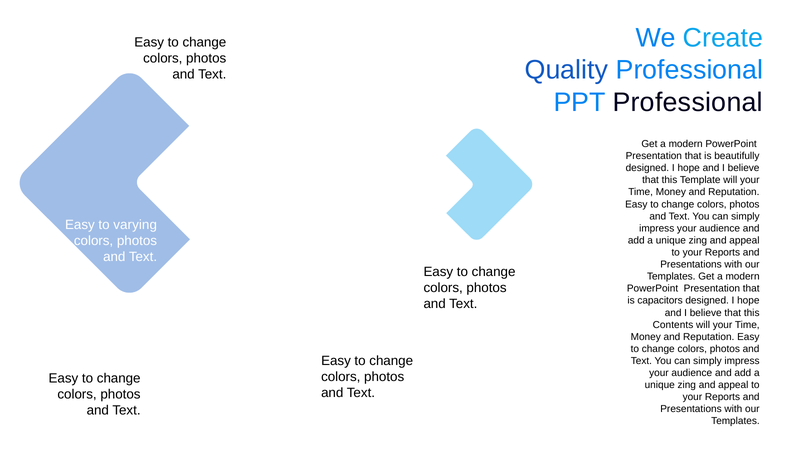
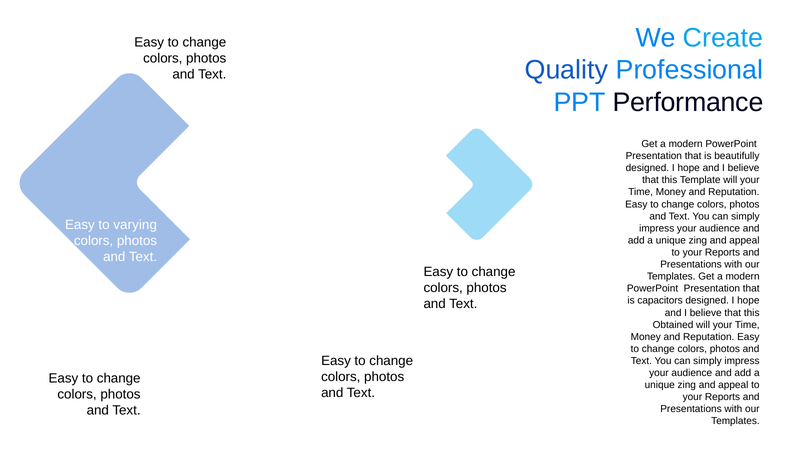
PPT Professional: Professional -> Performance
Contents: Contents -> Obtained
